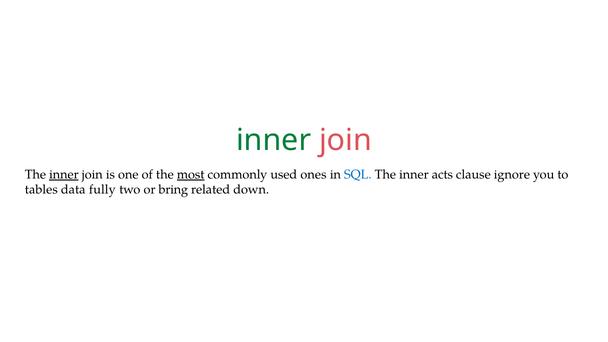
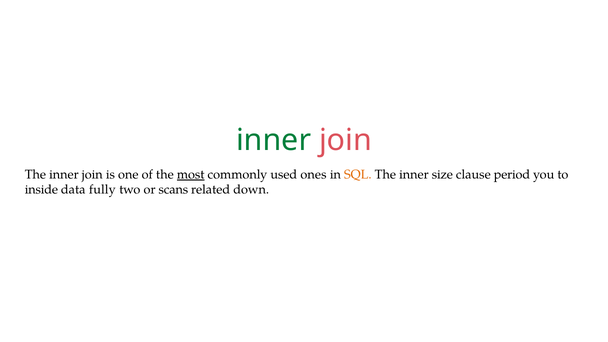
inner at (64, 174) underline: present -> none
SQL colour: blue -> orange
acts: acts -> size
ignore: ignore -> period
tables: tables -> inside
bring: bring -> scans
